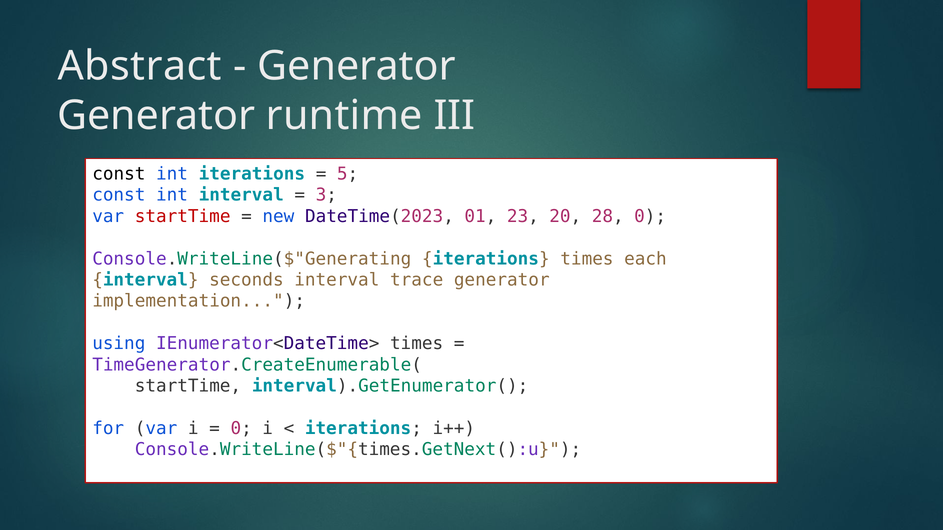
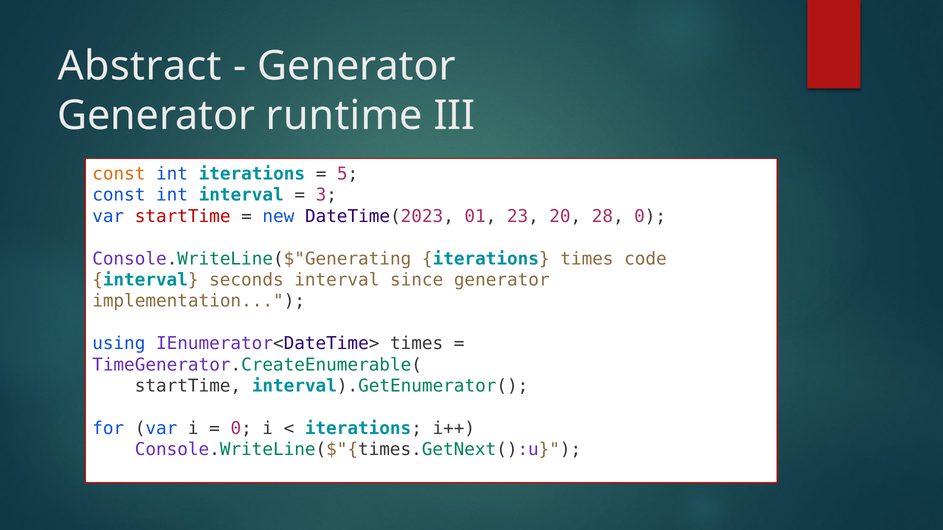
const at (119, 174) colour: black -> orange
each: each -> code
trace: trace -> since
